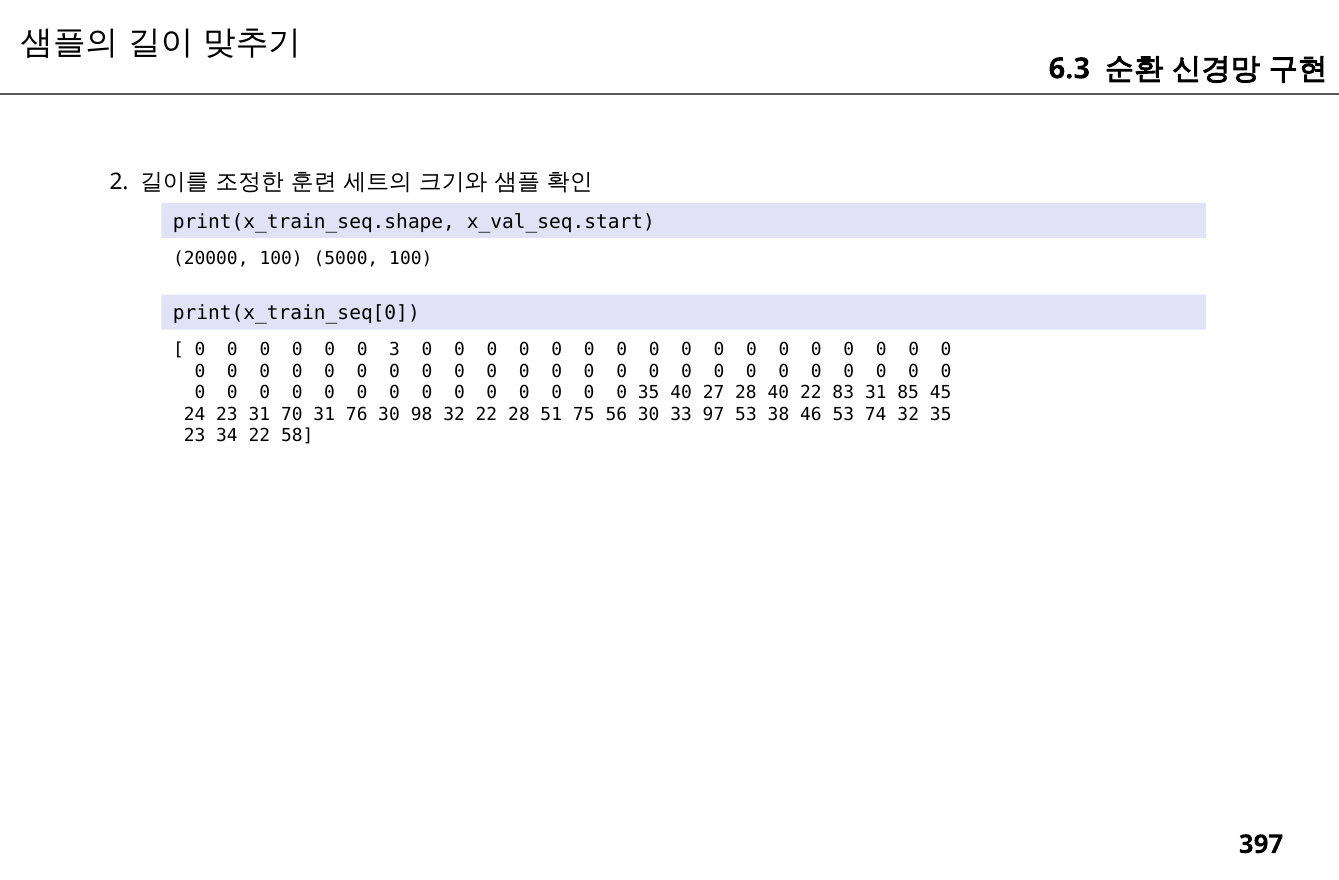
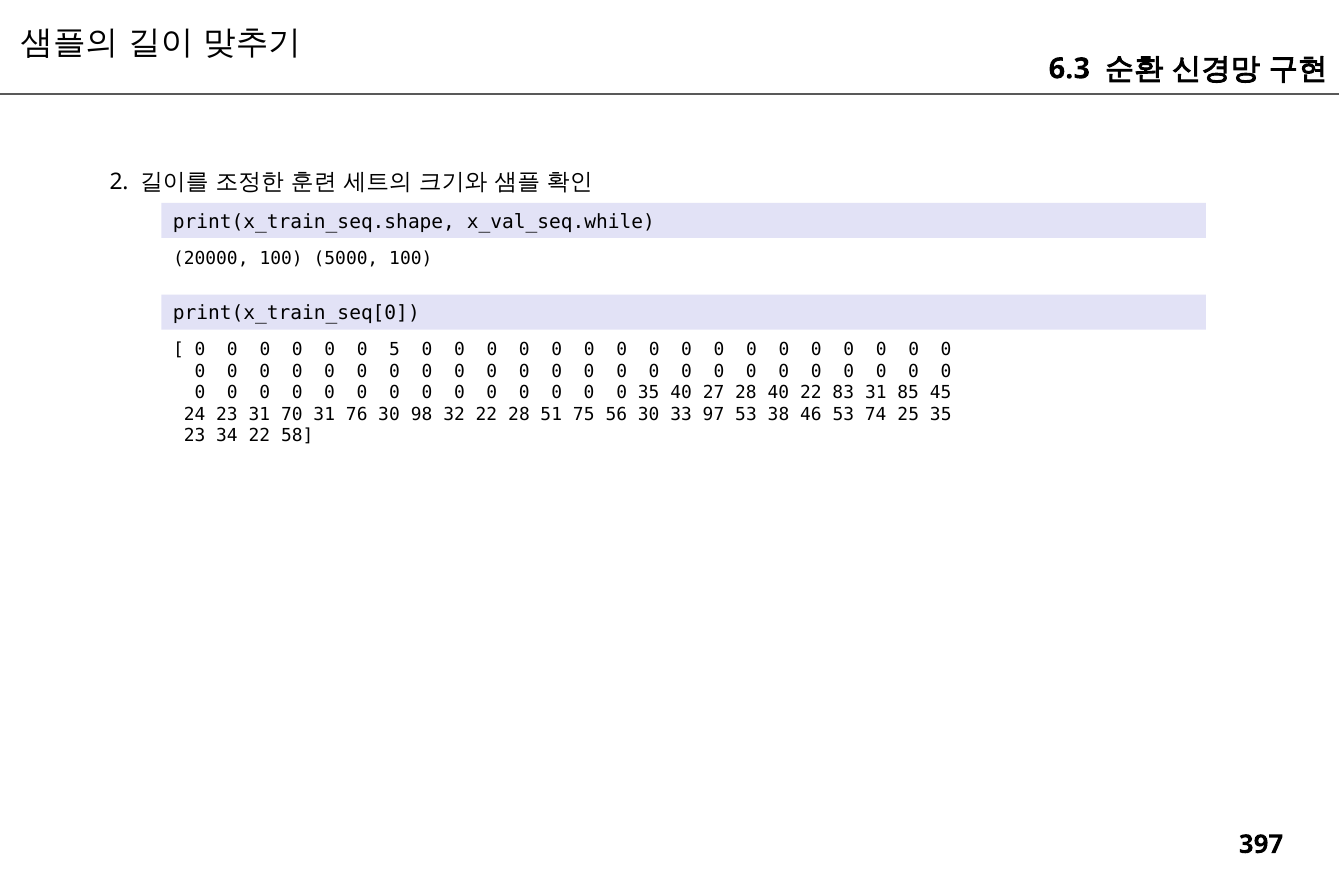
x_val_seq.start: x_val_seq.start -> x_val_seq.while
3: 3 -> 5
74 32: 32 -> 25
